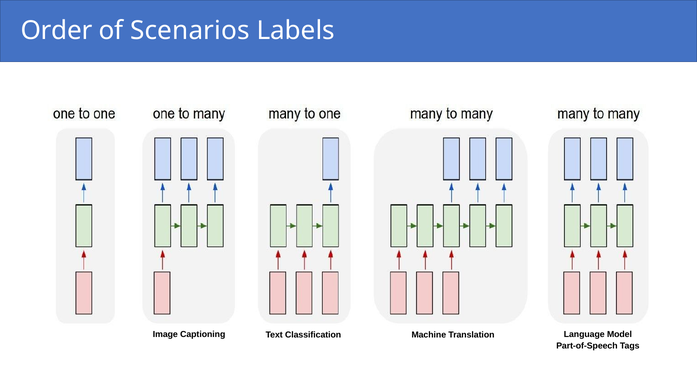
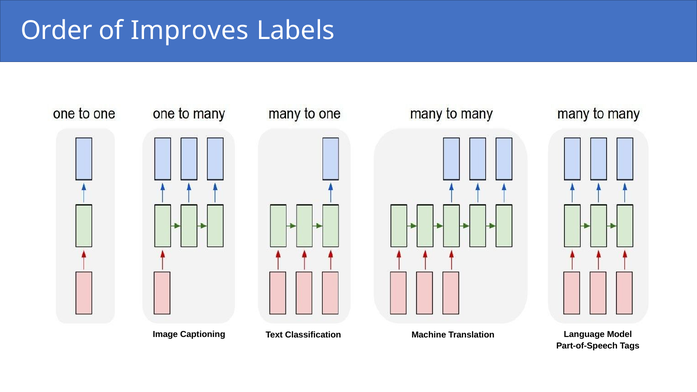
Scenarios: Scenarios -> Improves
